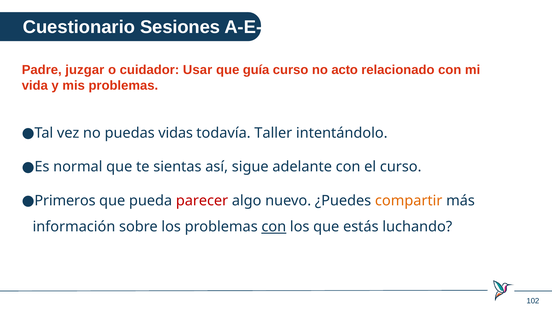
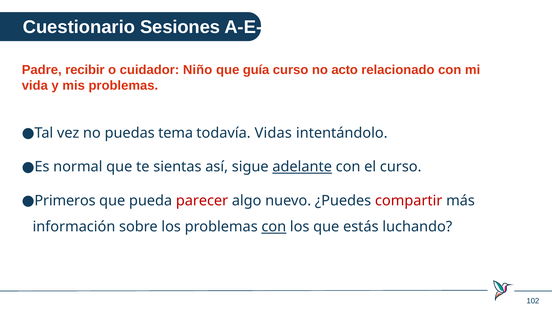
juzgar: juzgar -> recibir
Usar: Usar -> Niño
vidas: vidas -> tema
Taller: Taller -> Vidas
adelante underline: none -> present
compartir colour: orange -> red
